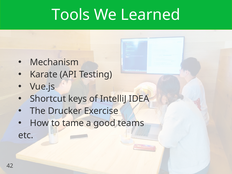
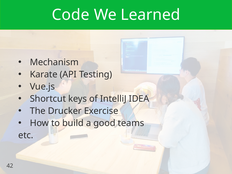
Tools: Tools -> Code
tame: tame -> build
